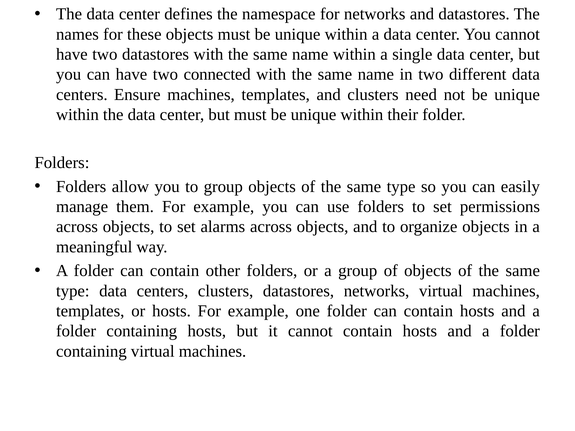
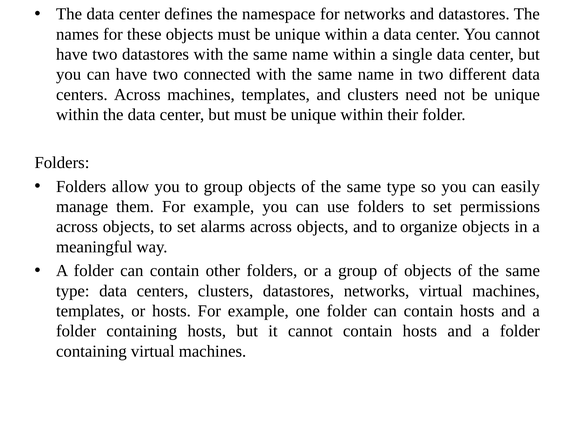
centers Ensure: Ensure -> Across
